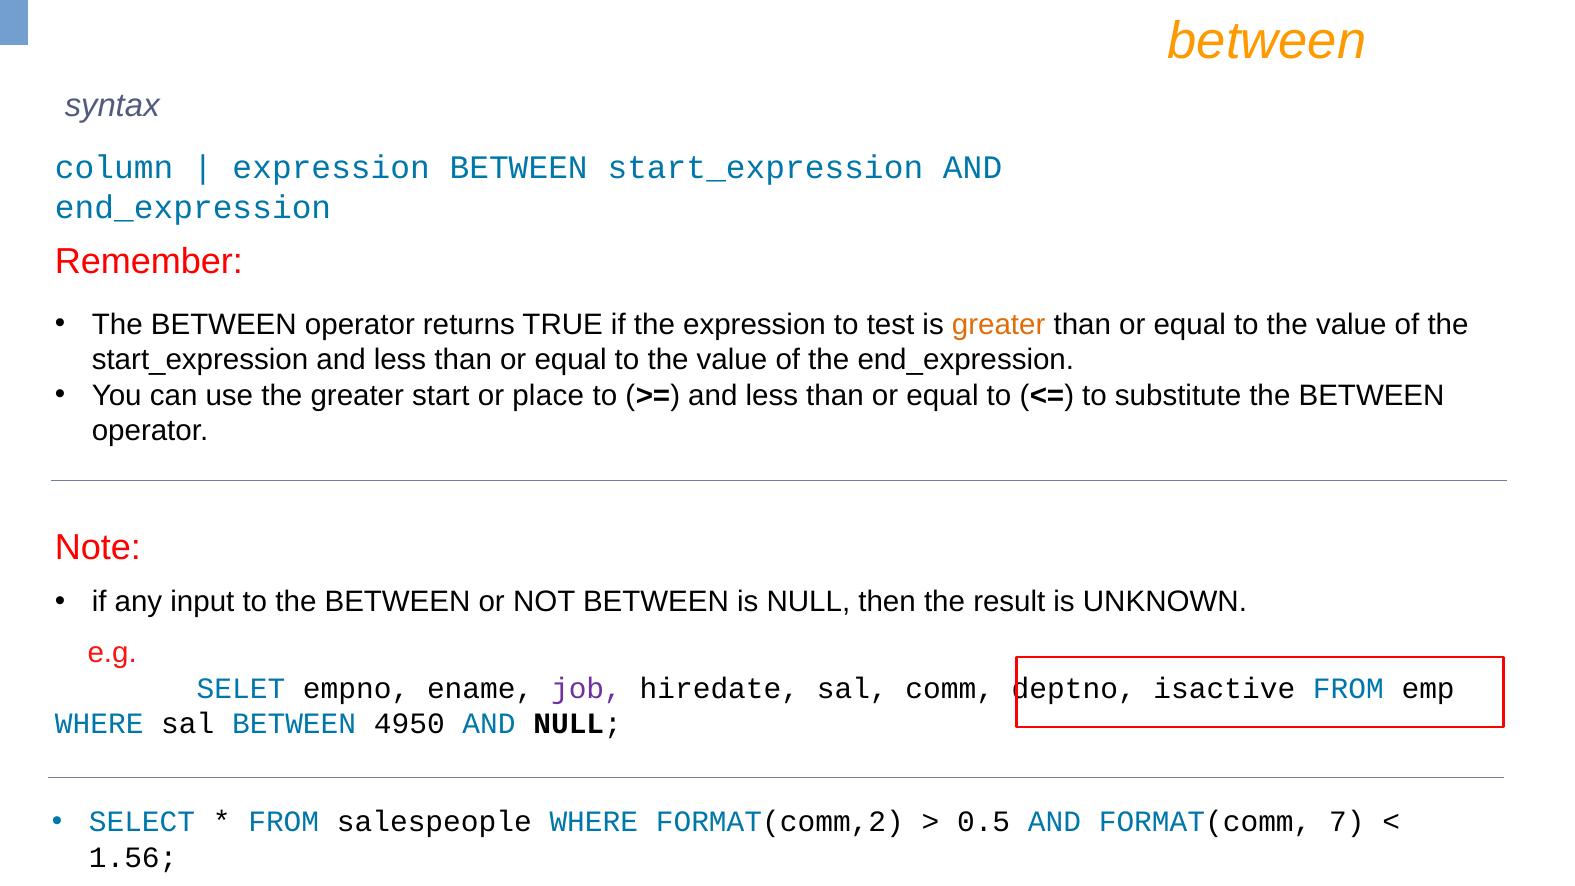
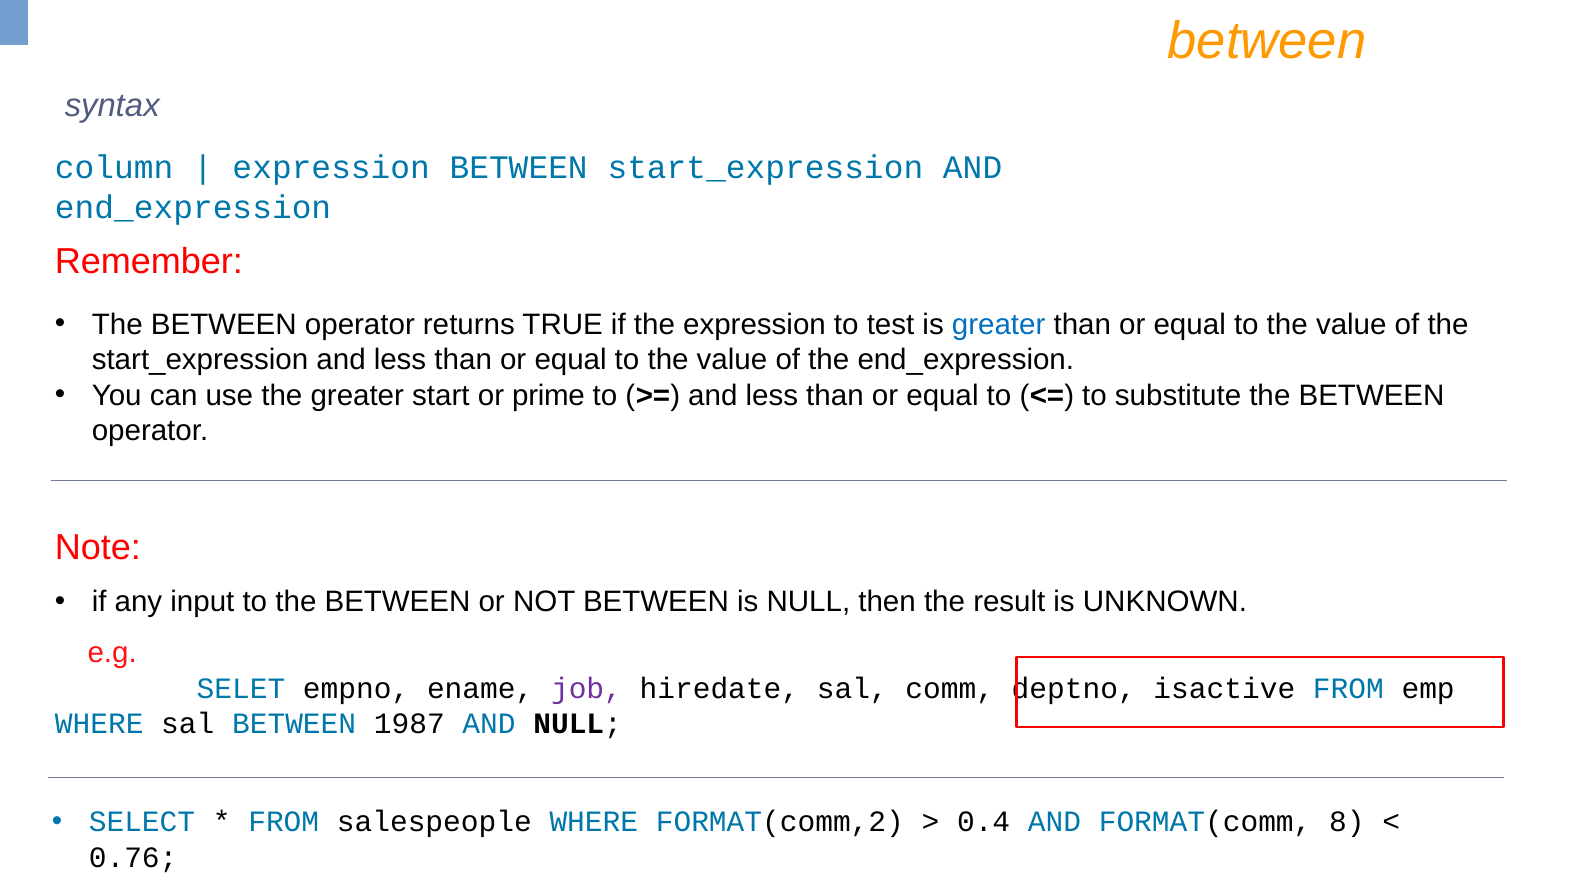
greater at (999, 324) colour: orange -> blue
place: place -> prime
4950: 4950 -> 1987
0.5: 0.5 -> 0.4
7: 7 -> 8
1.56: 1.56 -> 0.76
